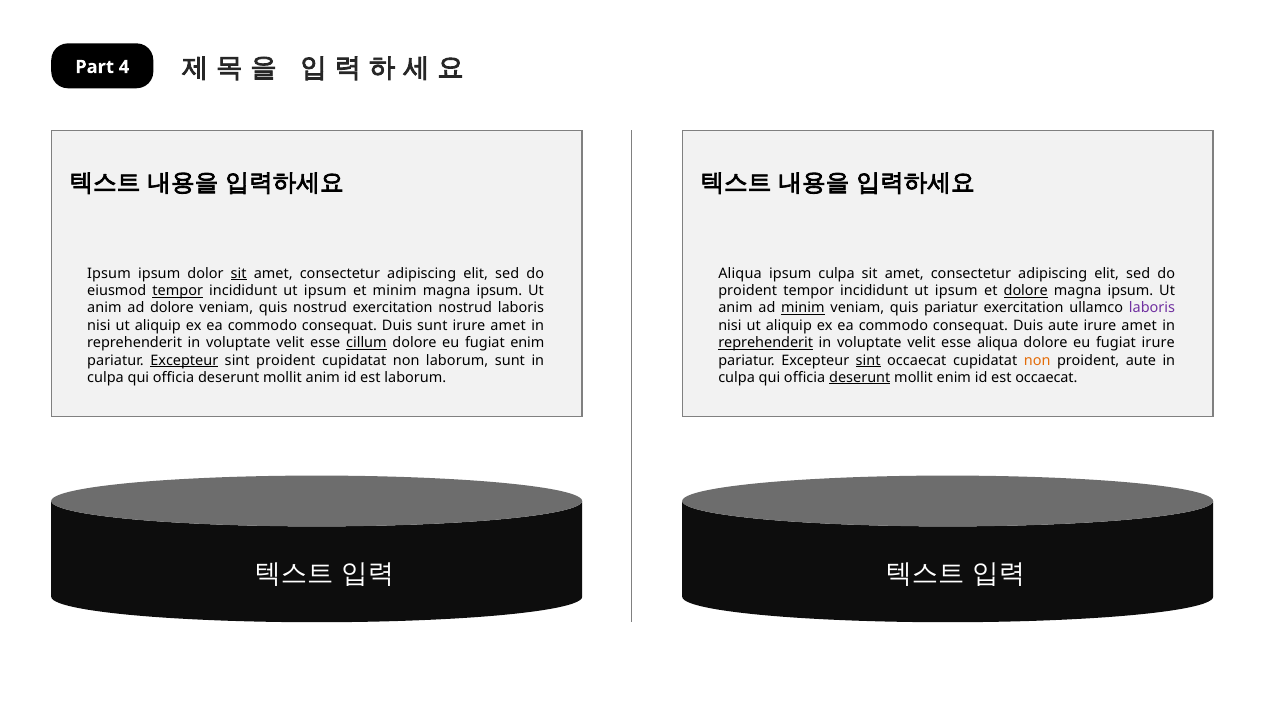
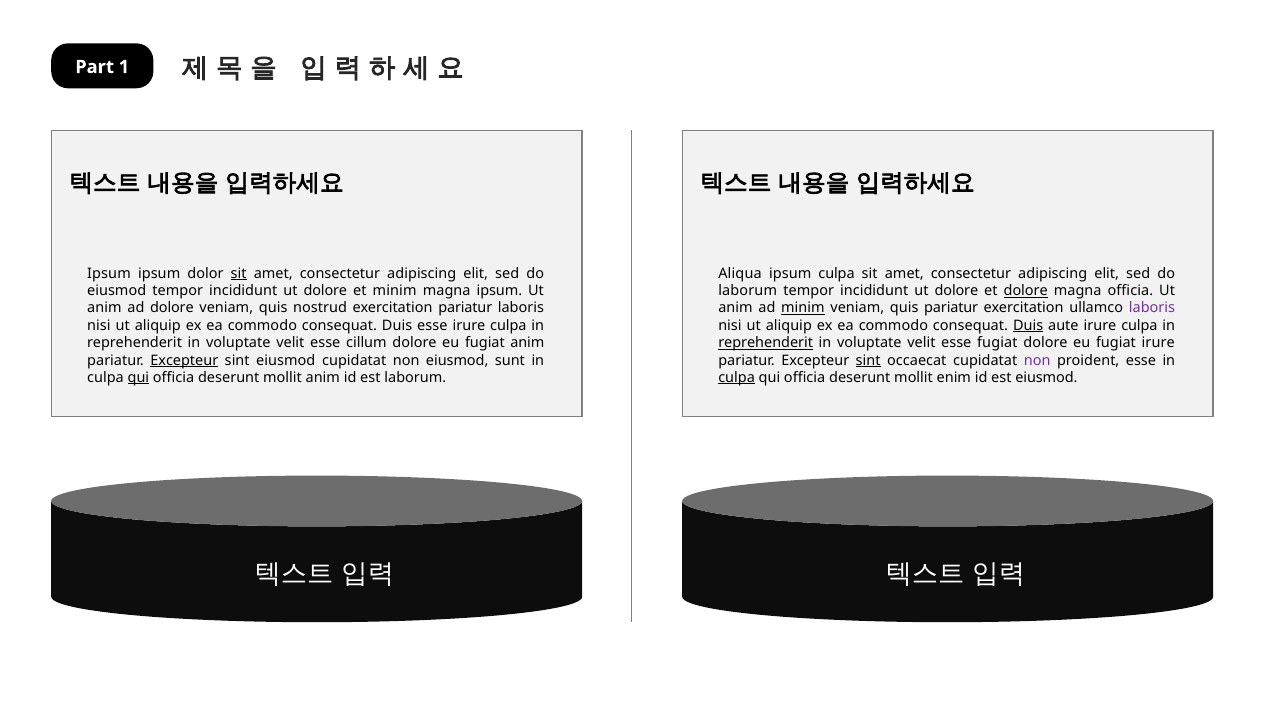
4: 4 -> 1
tempor at (178, 291) underline: present -> none
ipsum at (325, 291): ipsum -> dolore
proident at (748, 291): proident -> laborum
ipsum at (956, 291): ipsum -> dolore
ipsum at (1130, 291): ipsum -> officia
exercitation nostrud: nostrud -> pariatur
Duis sunt: sunt -> esse
amet at (508, 325): amet -> culpa
Duis at (1028, 325) underline: none -> present
aute irure amet: amet -> culpa
cillum underline: present -> none
fugiat enim: enim -> anim
esse aliqua: aliqua -> fugiat
sint proident: proident -> eiusmod
non laborum: laborum -> eiusmod
non at (1037, 360) colour: orange -> purple
proident aute: aute -> esse
qui at (138, 378) underline: none -> present
culpa at (737, 378) underline: none -> present
deserunt at (860, 378) underline: present -> none
est occaecat: occaecat -> eiusmod
